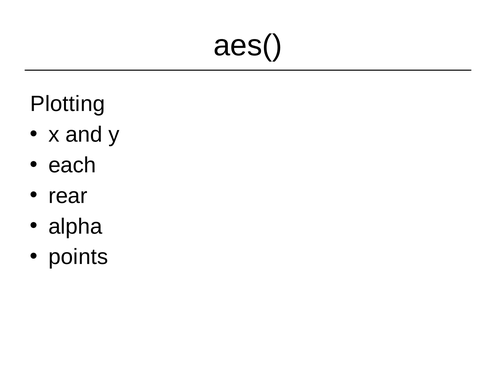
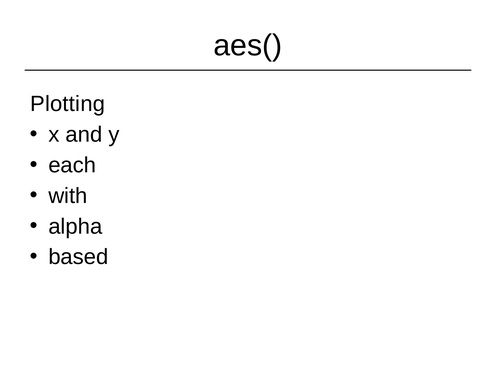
rear: rear -> with
points: points -> based
